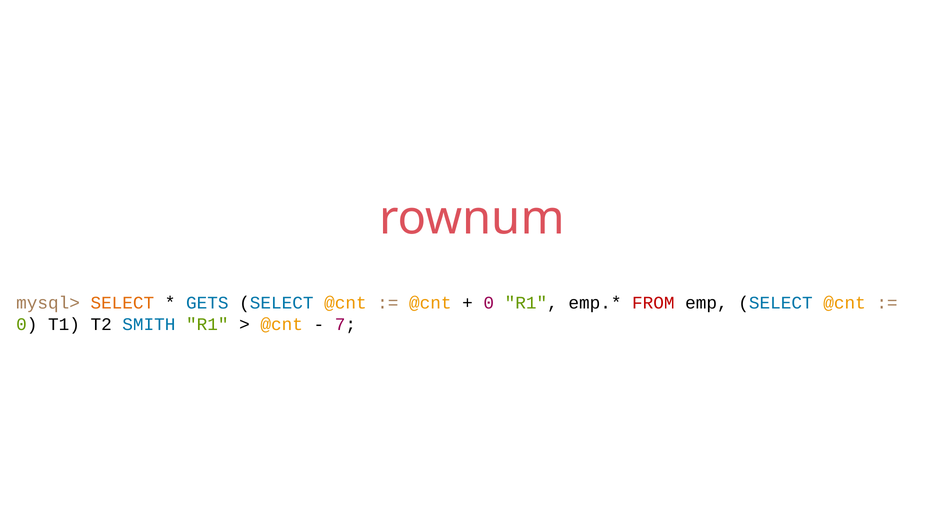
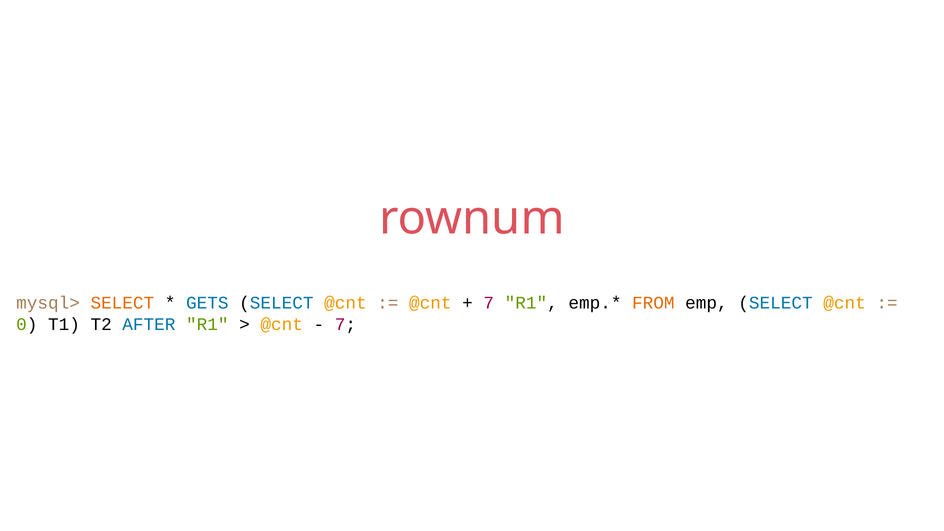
0 at (489, 303): 0 -> 7
FROM colour: red -> orange
SMITH: SMITH -> AFTER
